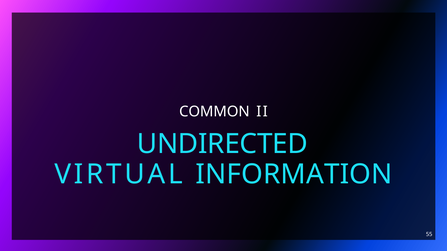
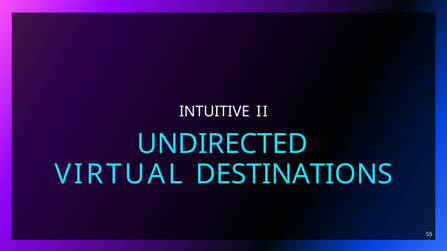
COMMON: COMMON -> INTUITIVE
INFORMATION: INFORMATION -> DESTINATIONS
